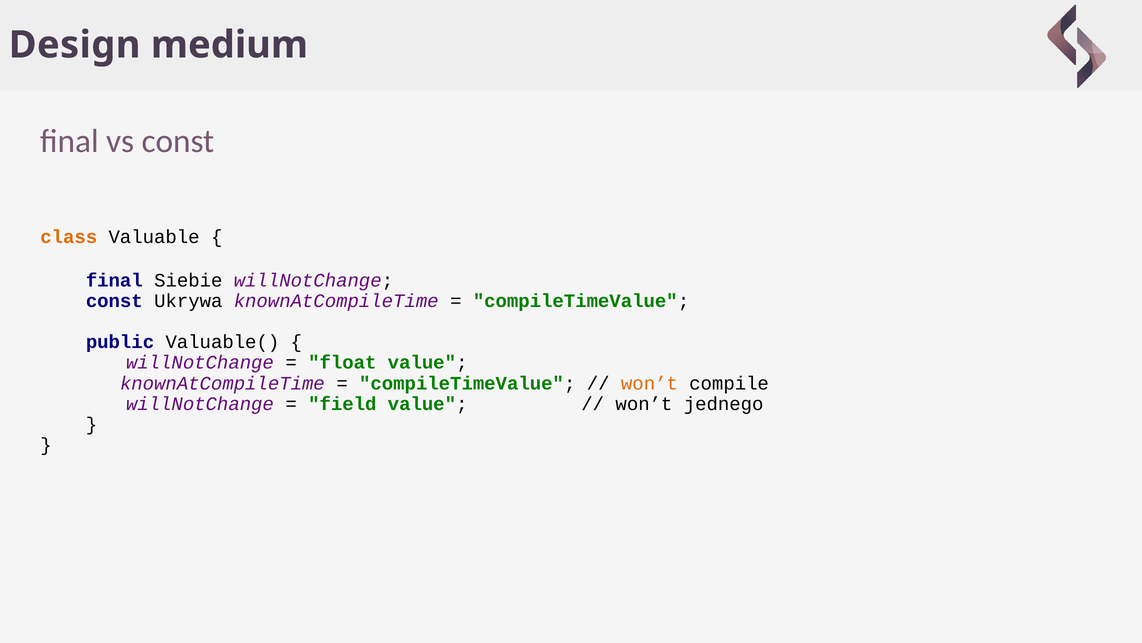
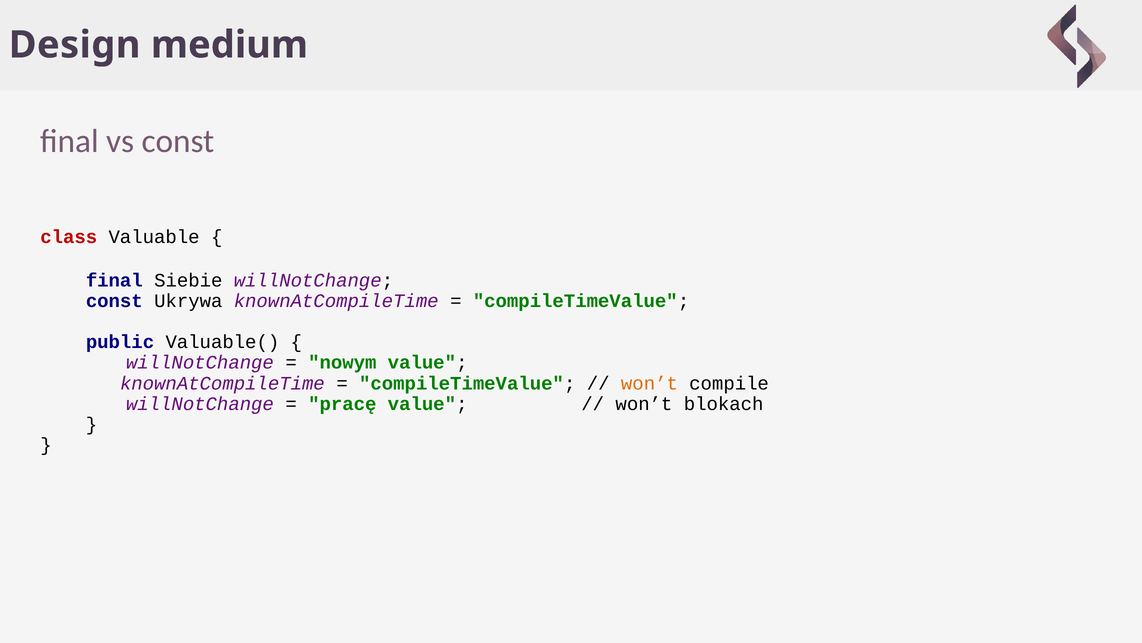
class colour: orange -> red
float: float -> nowym
field: field -> pracę
jednego: jednego -> blokach
